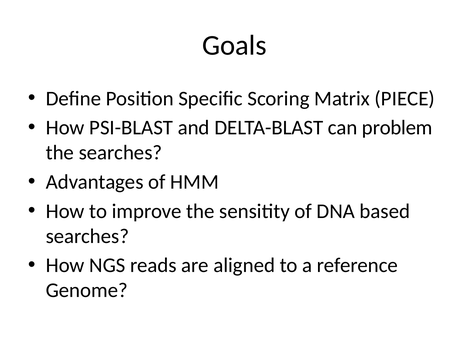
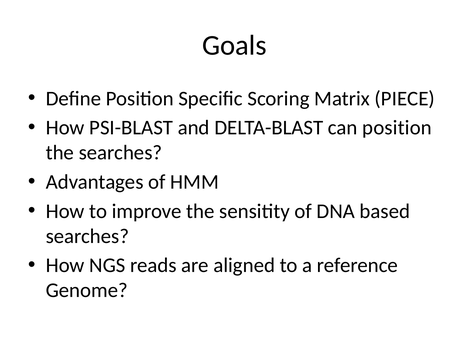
can problem: problem -> position
